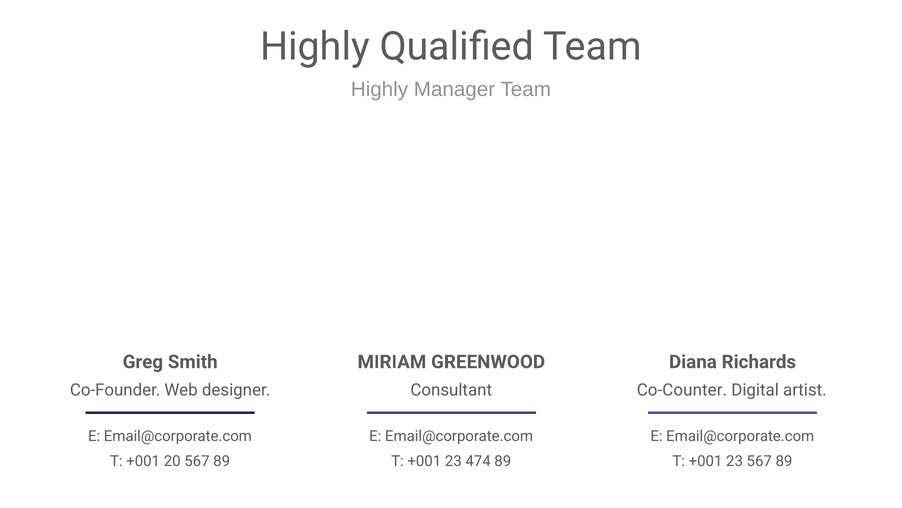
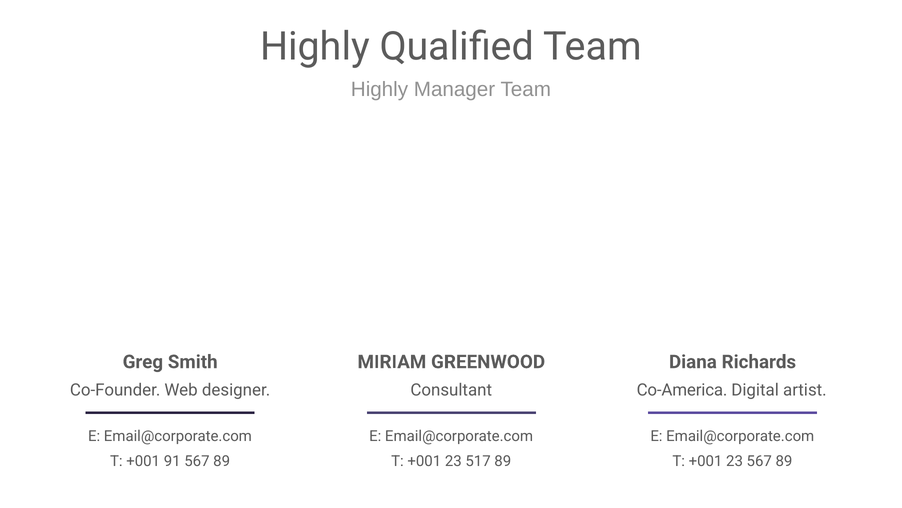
Co-Counter: Co-Counter -> Co-America
20: 20 -> 91
474: 474 -> 517
